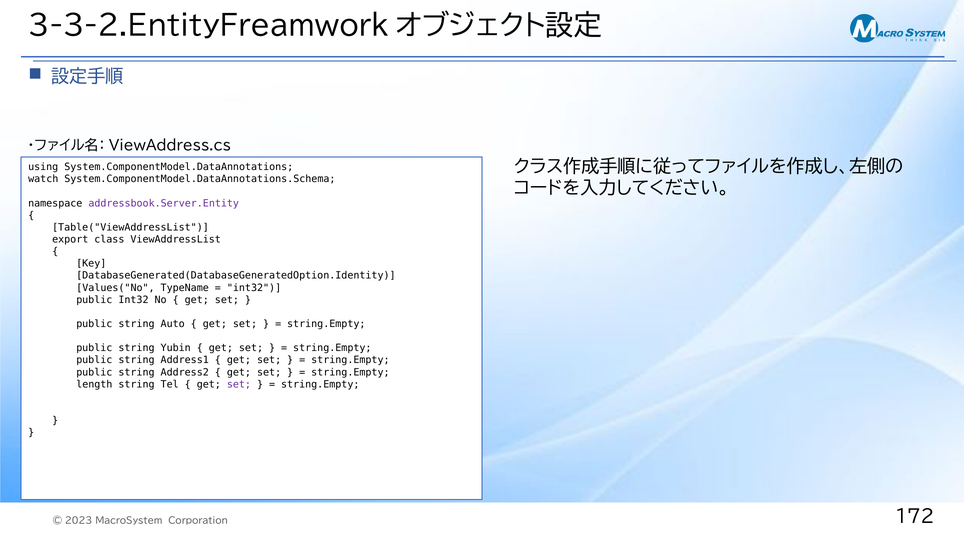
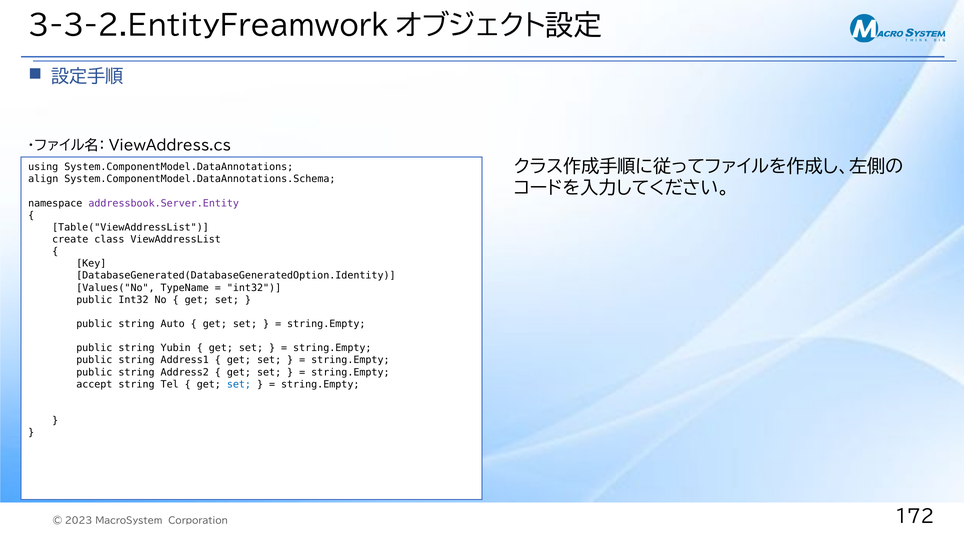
watch: watch -> align
export: export -> create
length: length -> accept
set at (239, 384) colour: purple -> blue
